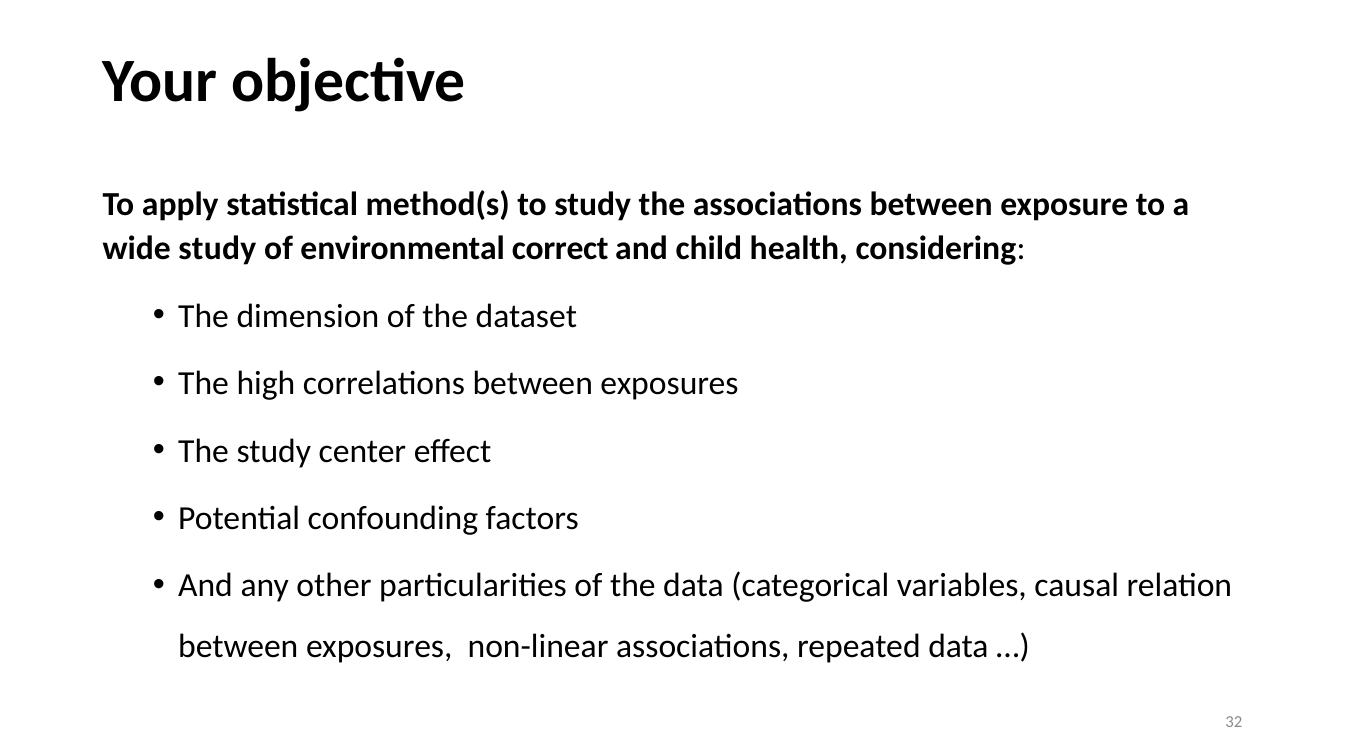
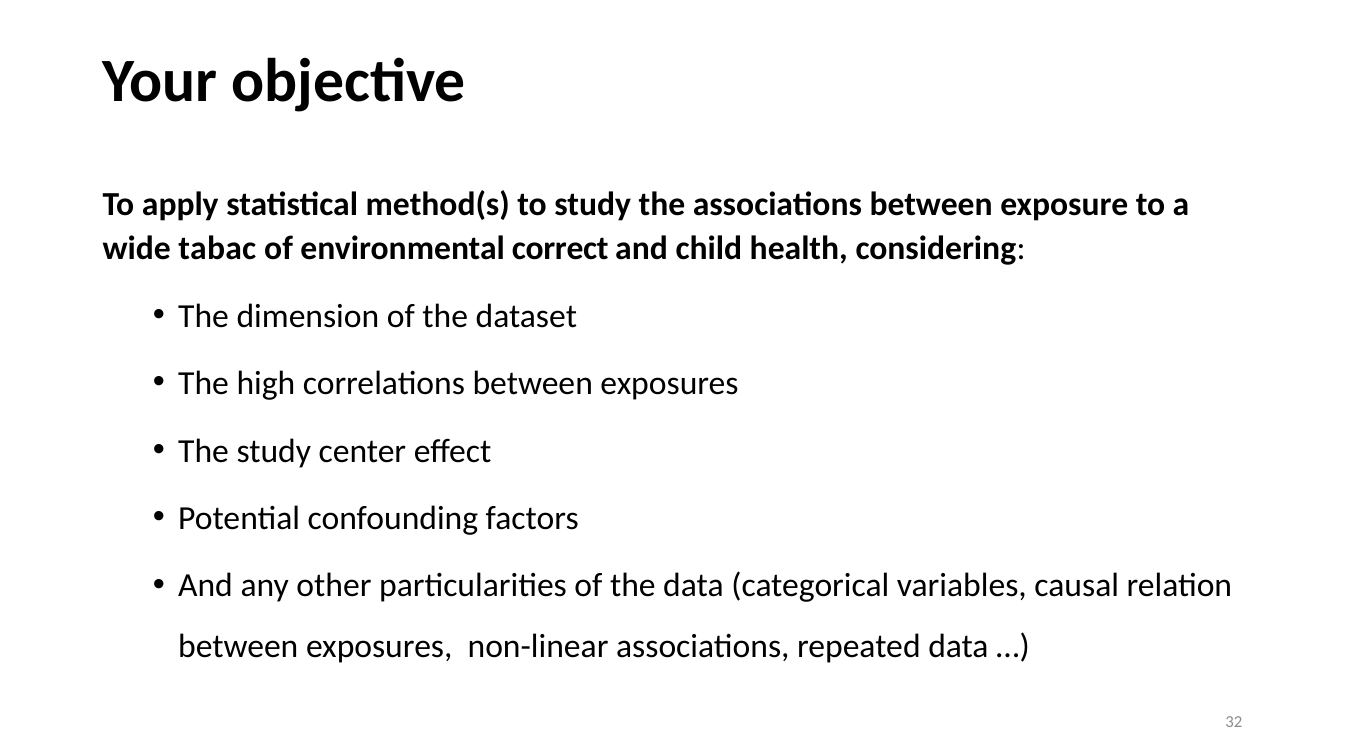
wide study: study -> tabac
